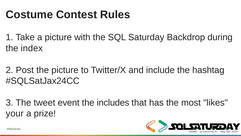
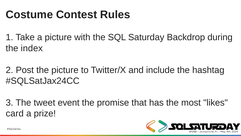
includes: includes -> promise
your: your -> card
